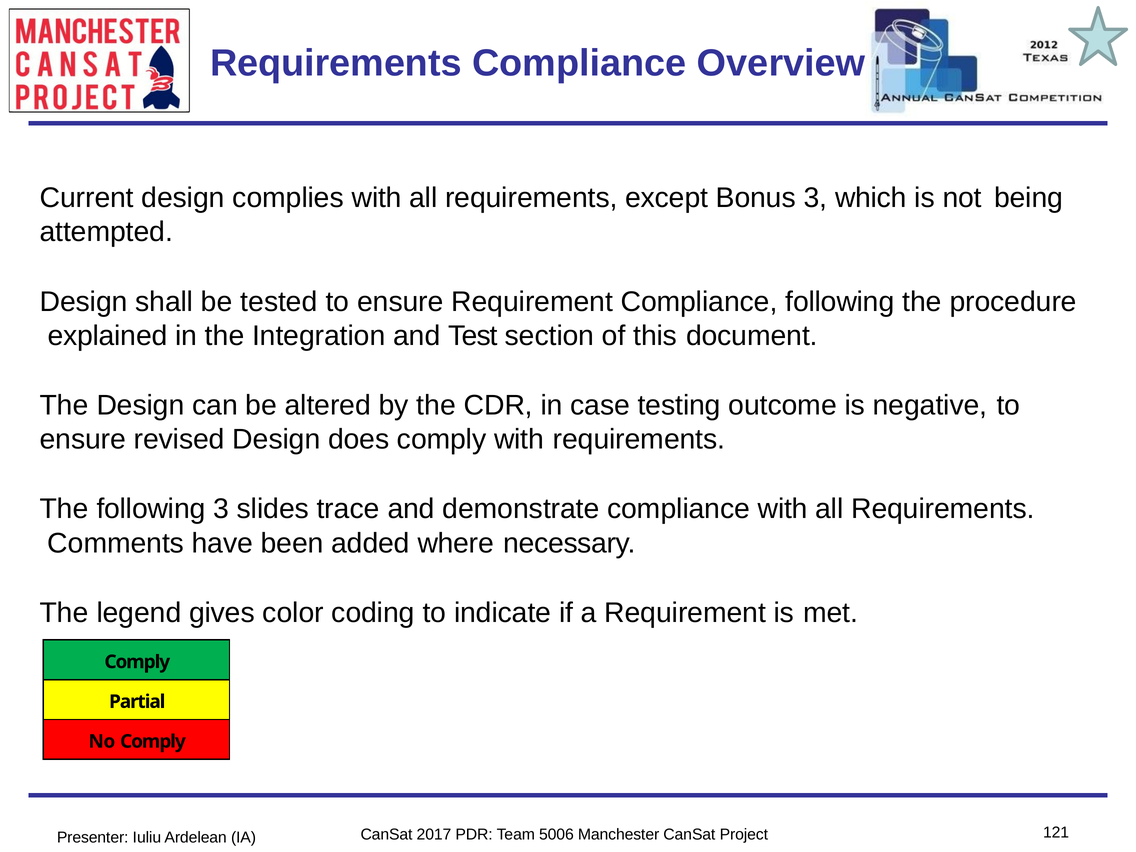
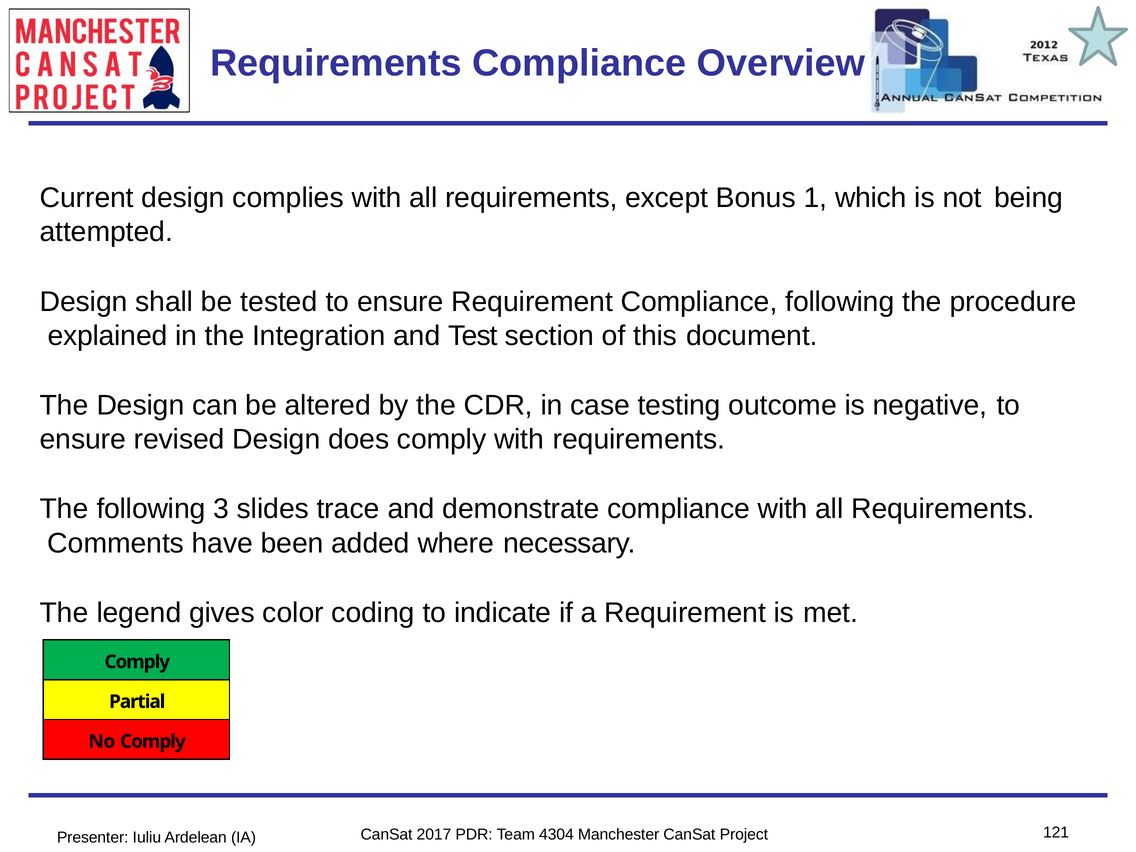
Bonus 3: 3 -> 1
5006: 5006 -> 4304
